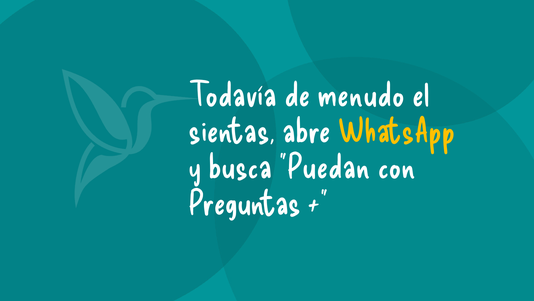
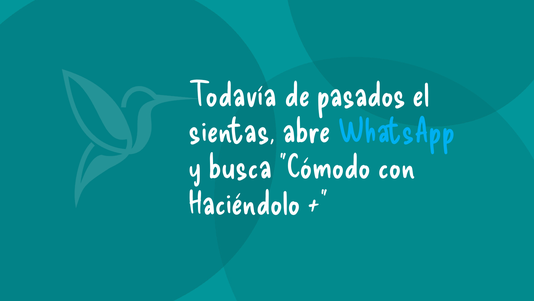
menudo: menudo -> pasados
WhatsApp colour: yellow -> light blue
Puedan: Puedan -> Cómodo
Preguntas: Preguntas -> Haciéndolo
